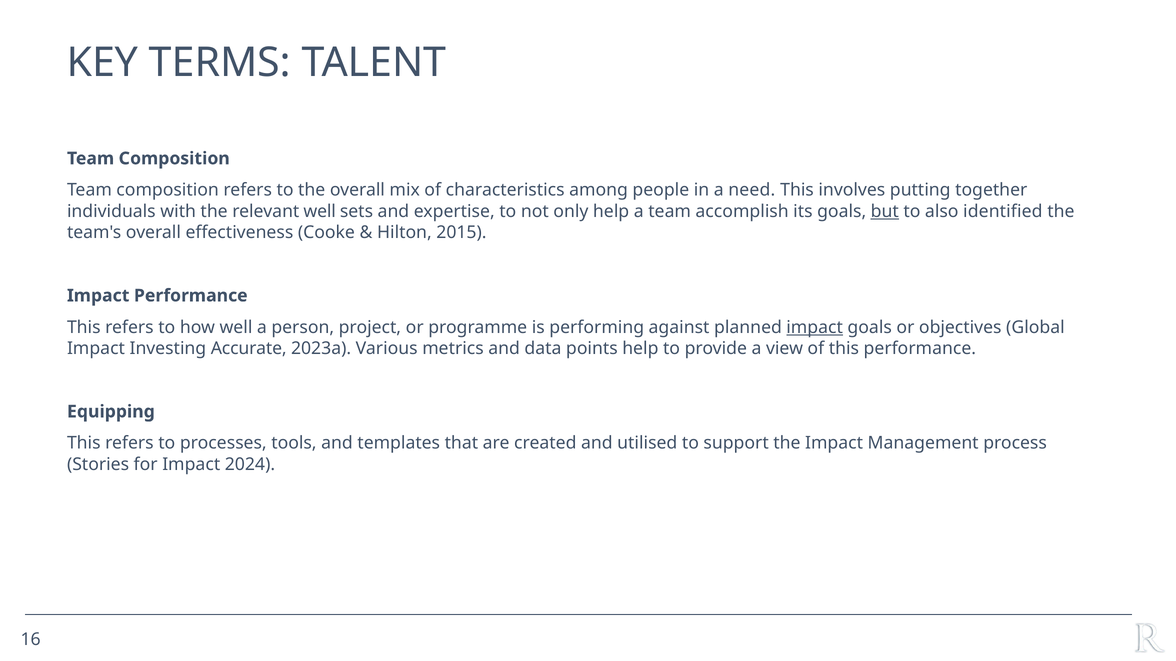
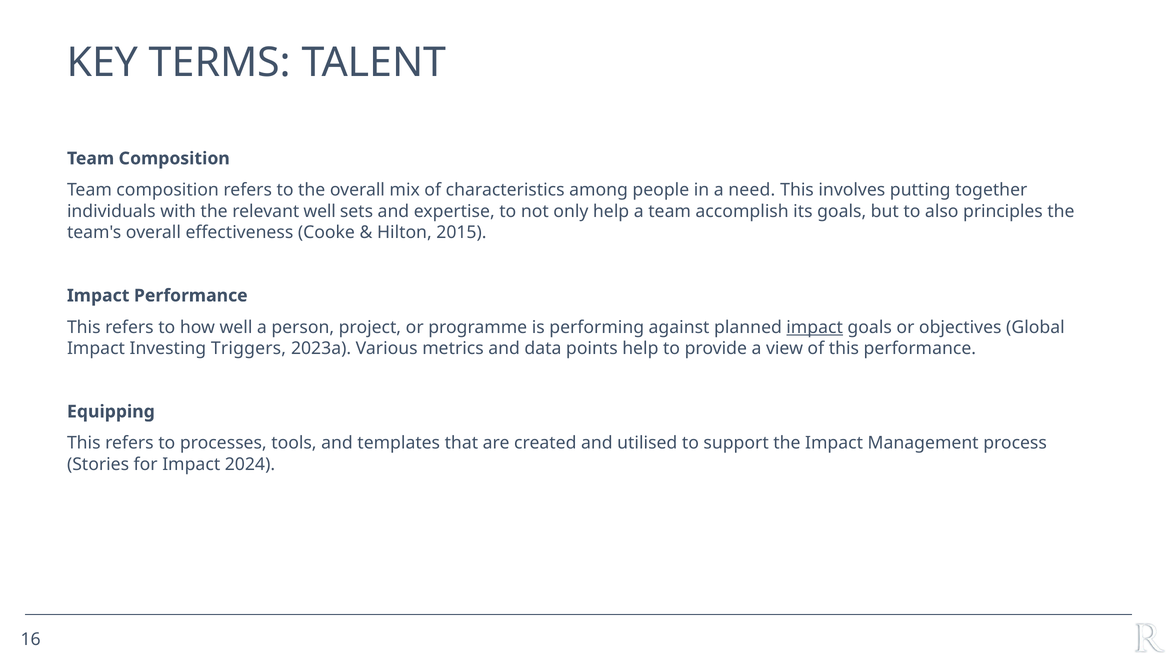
but underline: present -> none
identified: identified -> principles
Accurate: Accurate -> Triggers
